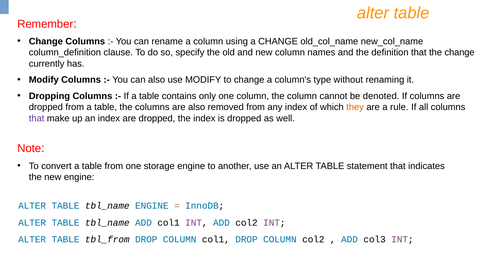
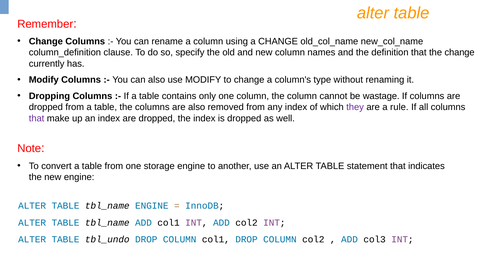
denoted: denoted -> wastage
they colour: orange -> purple
tbl_from: tbl_from -> tbl_undo
